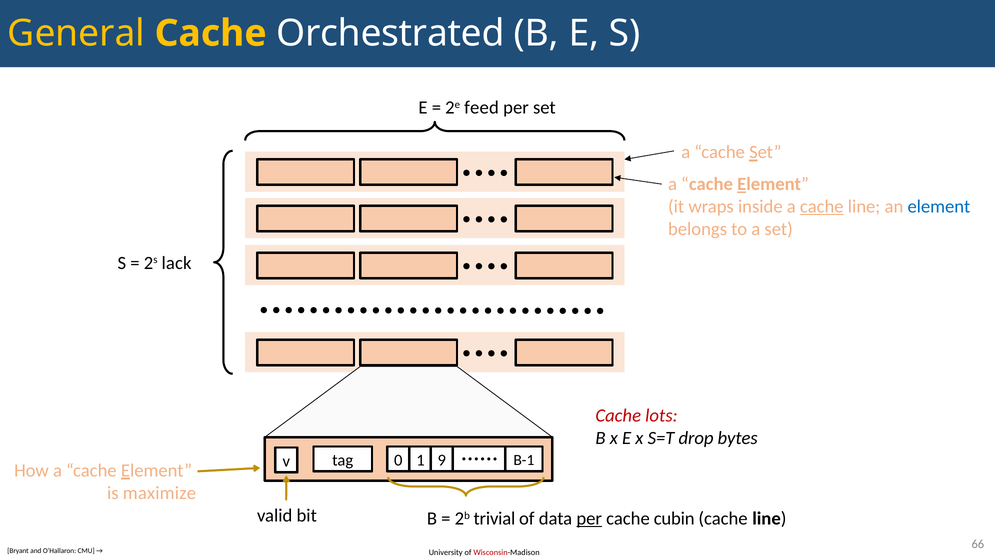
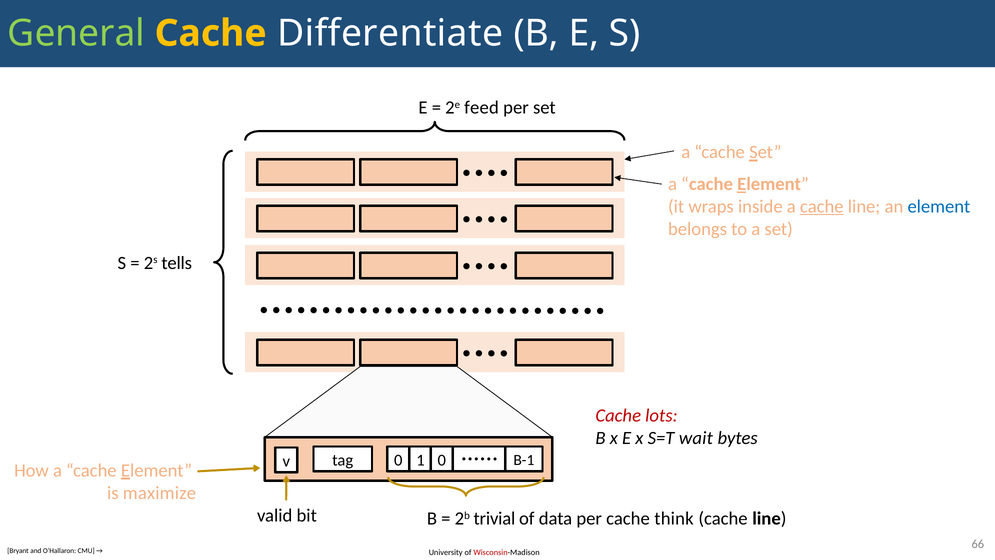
General colour: yellow -> light green
Orchestrated: Orchestrated -> Differentiate
lack: lack -> tells
drop: drop -> wait
1 9: 9 -> 0
per at (589, 518) underline: present -> none
cubin: cubin -> think
